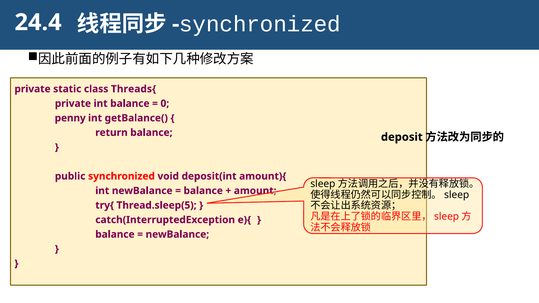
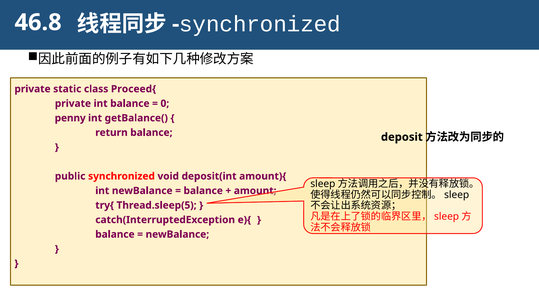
24.4: 24.4 -> 46.8
Threads{: Threads{ -> Proceed{
